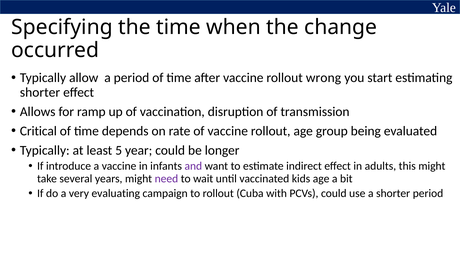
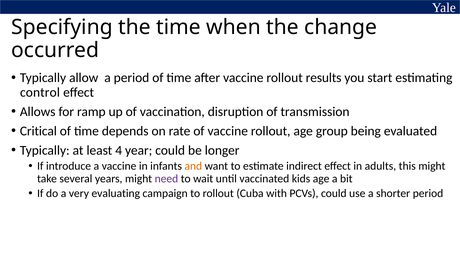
wrong: wrong -> results
shorter at (40, 92): shorter -> control
5: 5 -> 4
and colour: purple -> orange
